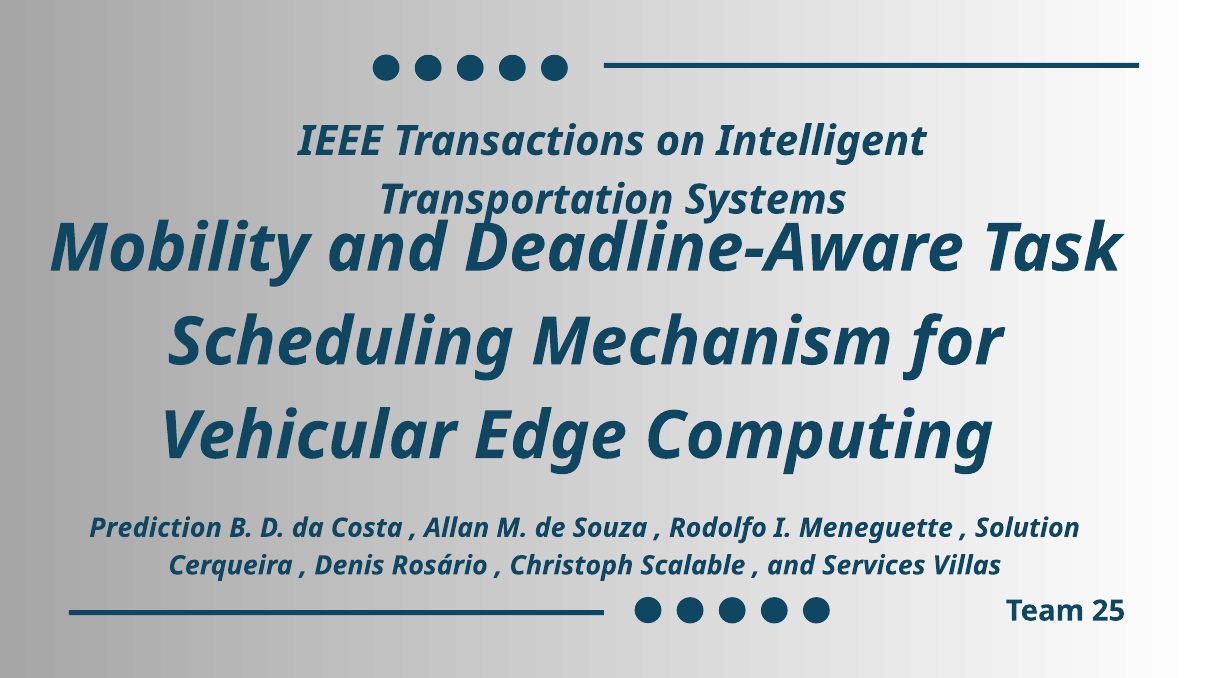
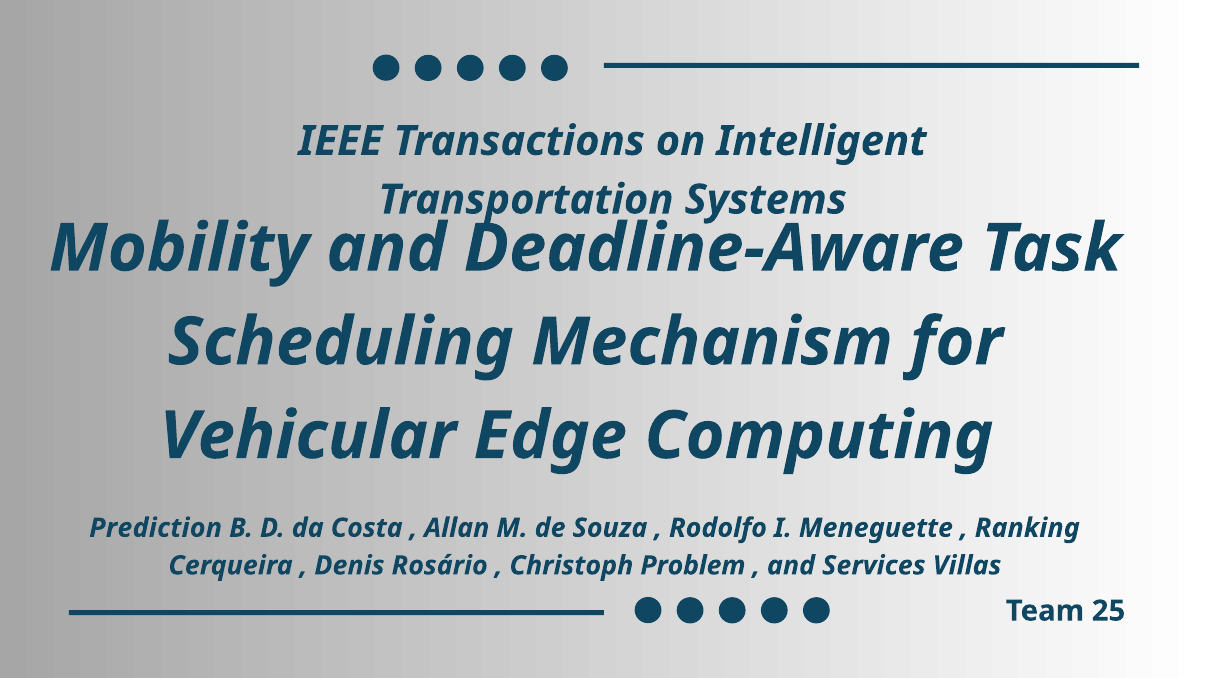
Solution: Solution -> Ranking
Scalable: Scalable -> Problem
